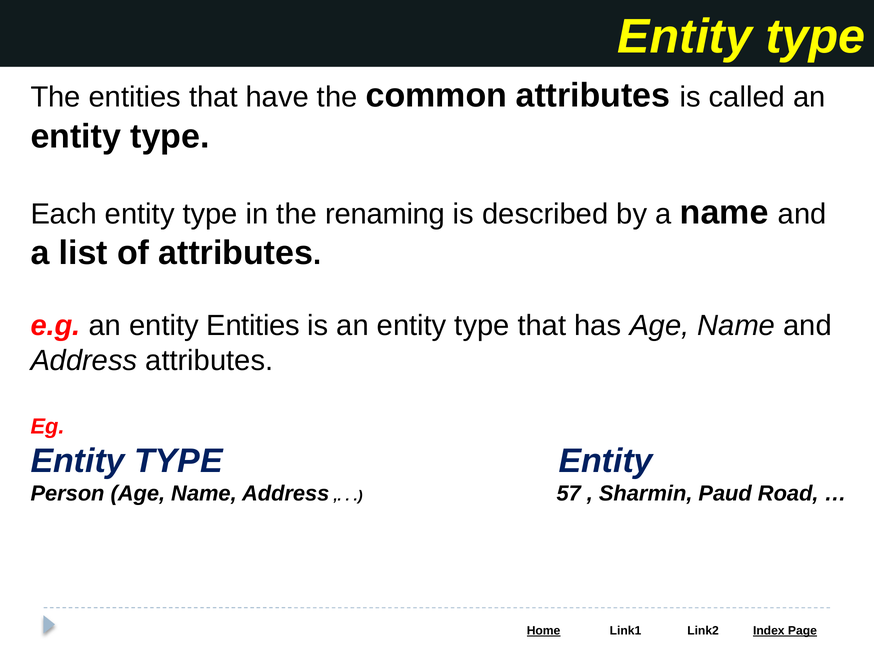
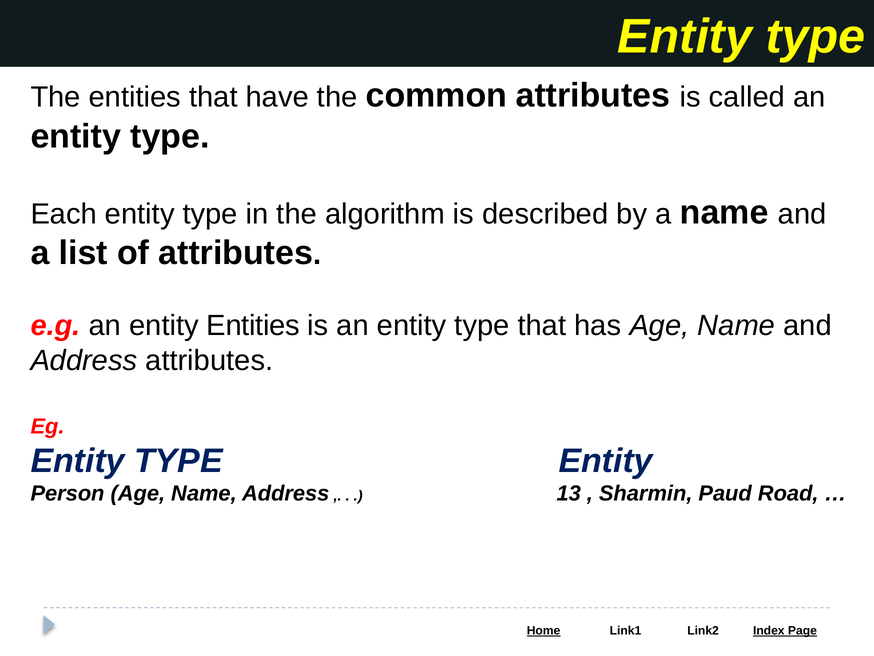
renaming: renaming -> algorithm
57: 57 -> 13
